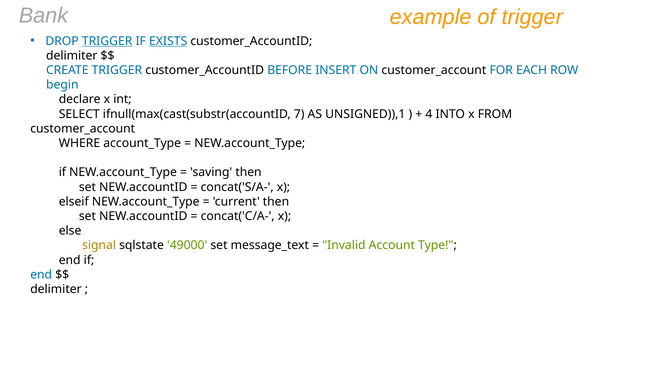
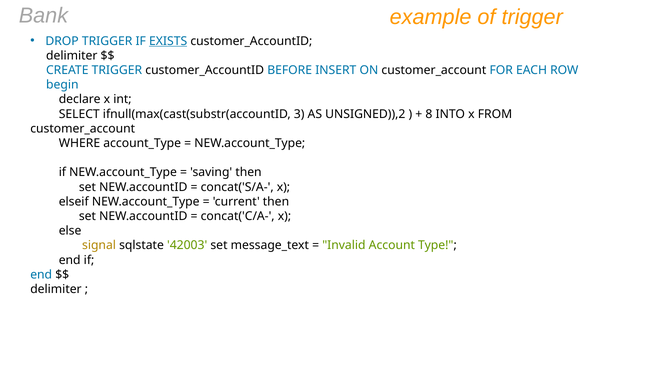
TRIGGER at (107, 41) underline: present -> none
7: 7 -> 3
UNSIGNED)),1: UNSIGNED)),1 -> UNSIGNED)),2
4: 4 -> 8
49000: 49000 -> 42003
